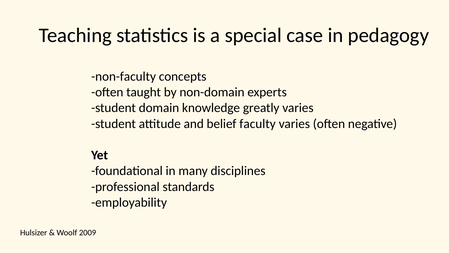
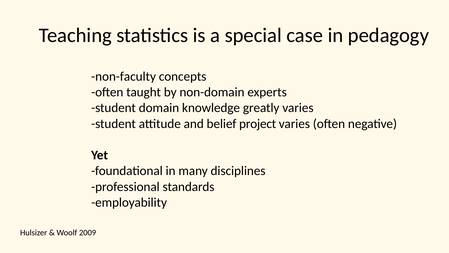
faculty: faculty -> project
